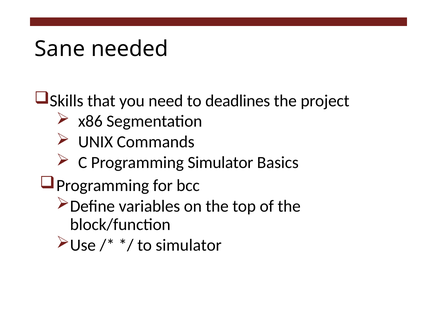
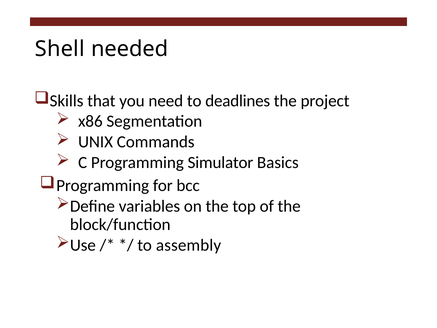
Sane: Sane -> Shell
to simulator: simulator -> assembly
